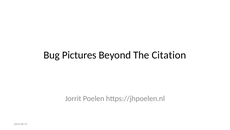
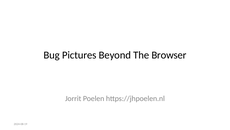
Citation: Citation -> Browser
